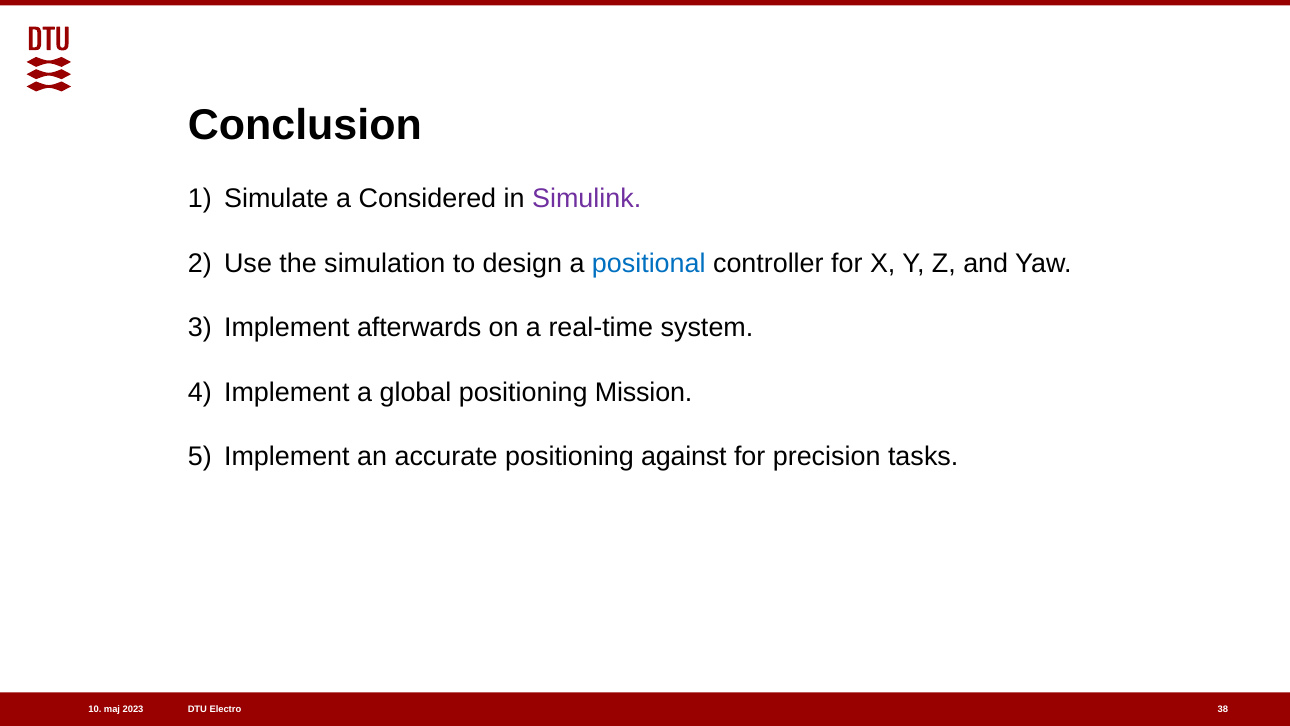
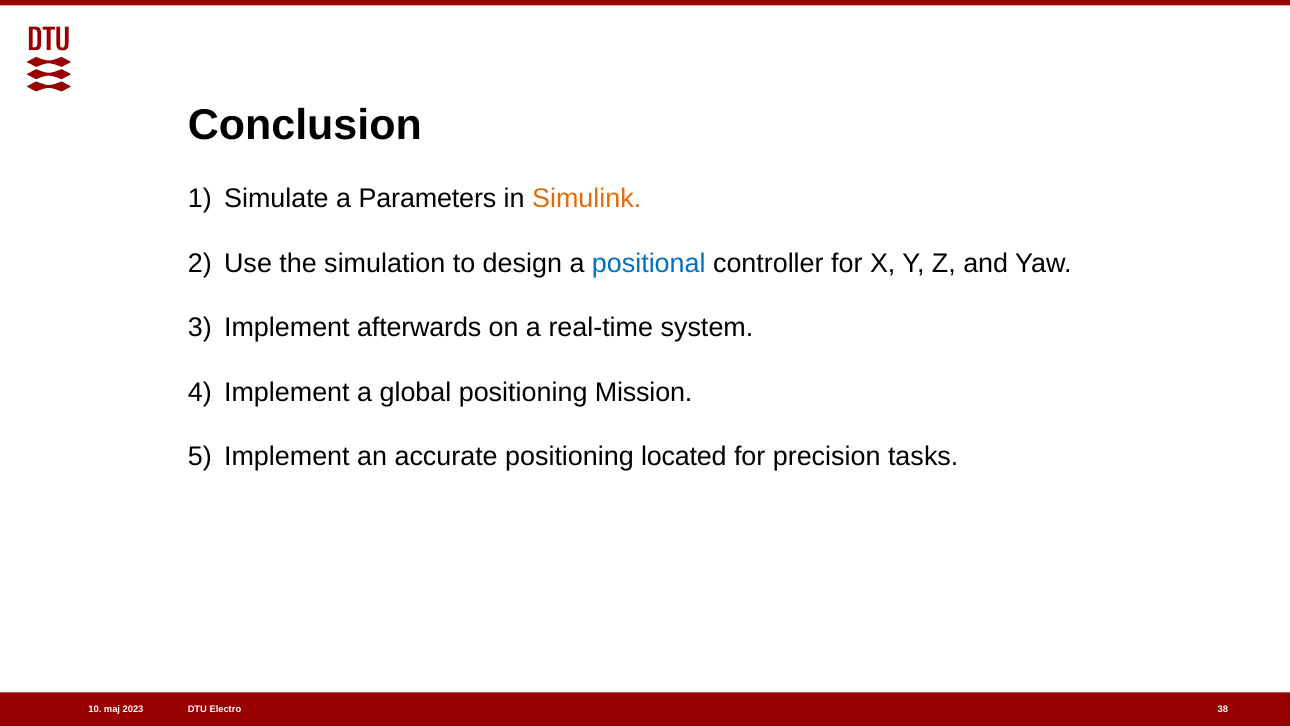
Considered: Considered -> Parameters
Simulink colour: purple -> orange
against: against -> located
